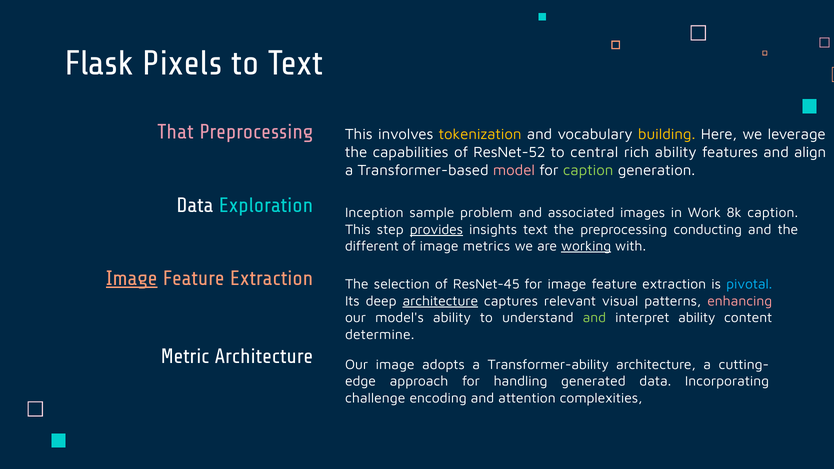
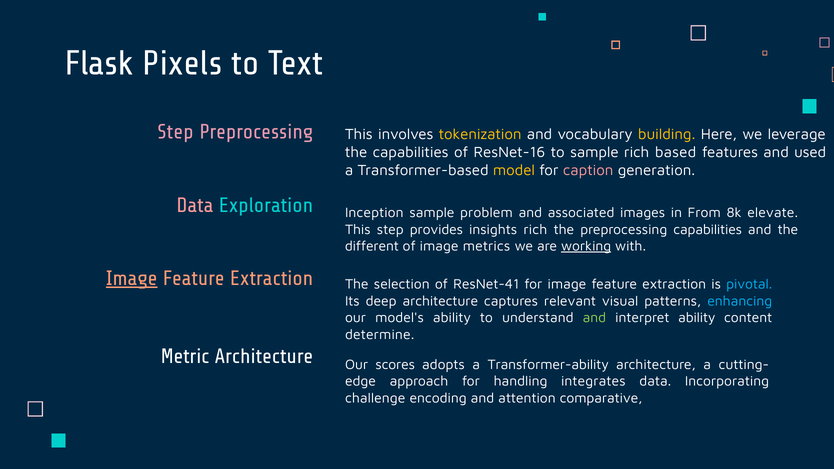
That at (176, 132): That -> Step
ResNet-52: ResNet-52 -> ResNet-16
to central: central -> sample
rich ability: ability -> based
align: align -> used
model colour: pink -> yellow
caption at (588, 170) colour: light green -> pink
Data at (195, 205) colour: white -> pink
Work: Work -> From
8k caption: caption -> elevate
provides underline: present -> none
insights text: text -> rich
preprocessing conducting: conducting -> capabilities
ResNet-45: ResNet-45 -> ResNet-41
architecture at (440, 301) underline: present -> none
enhancing colour: pink -> light blue
Our image: image -> scores
generated: generated -> integrates
complexities: complexities -> comparative
